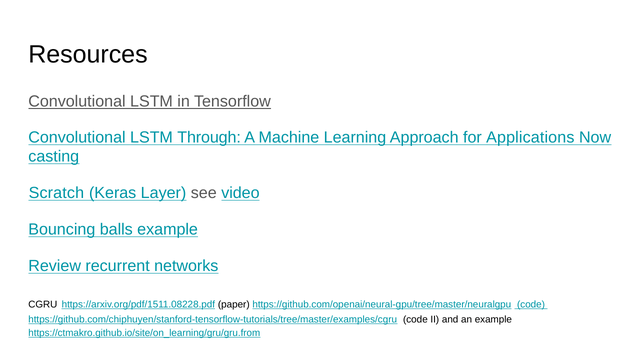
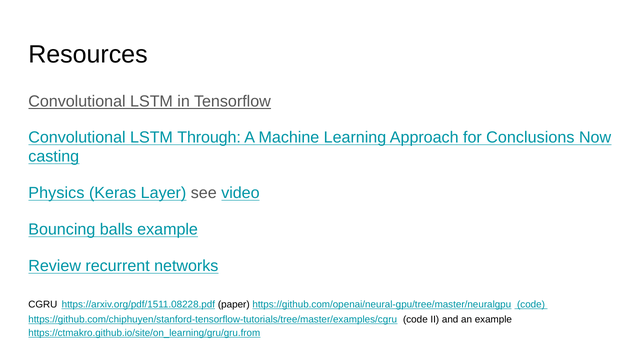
Applications: Applications -> Conclusions
Scratch: Scratch -> Physics
